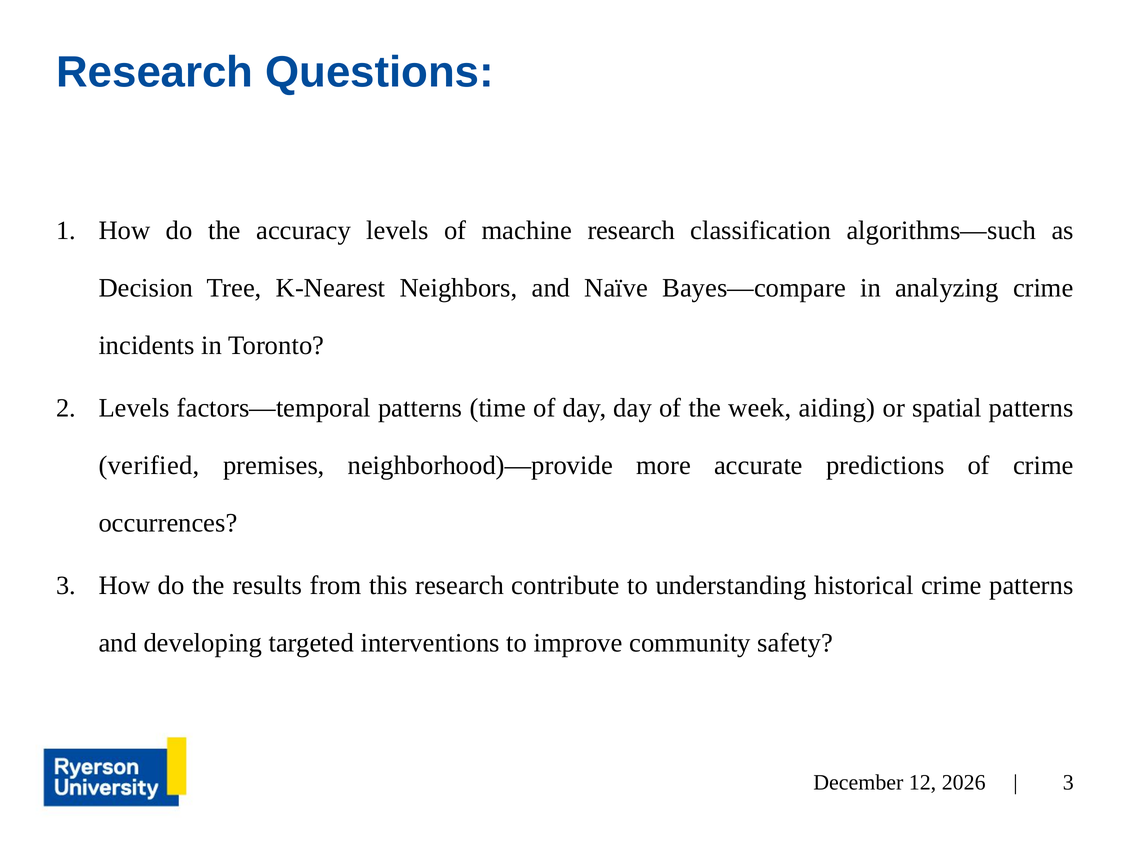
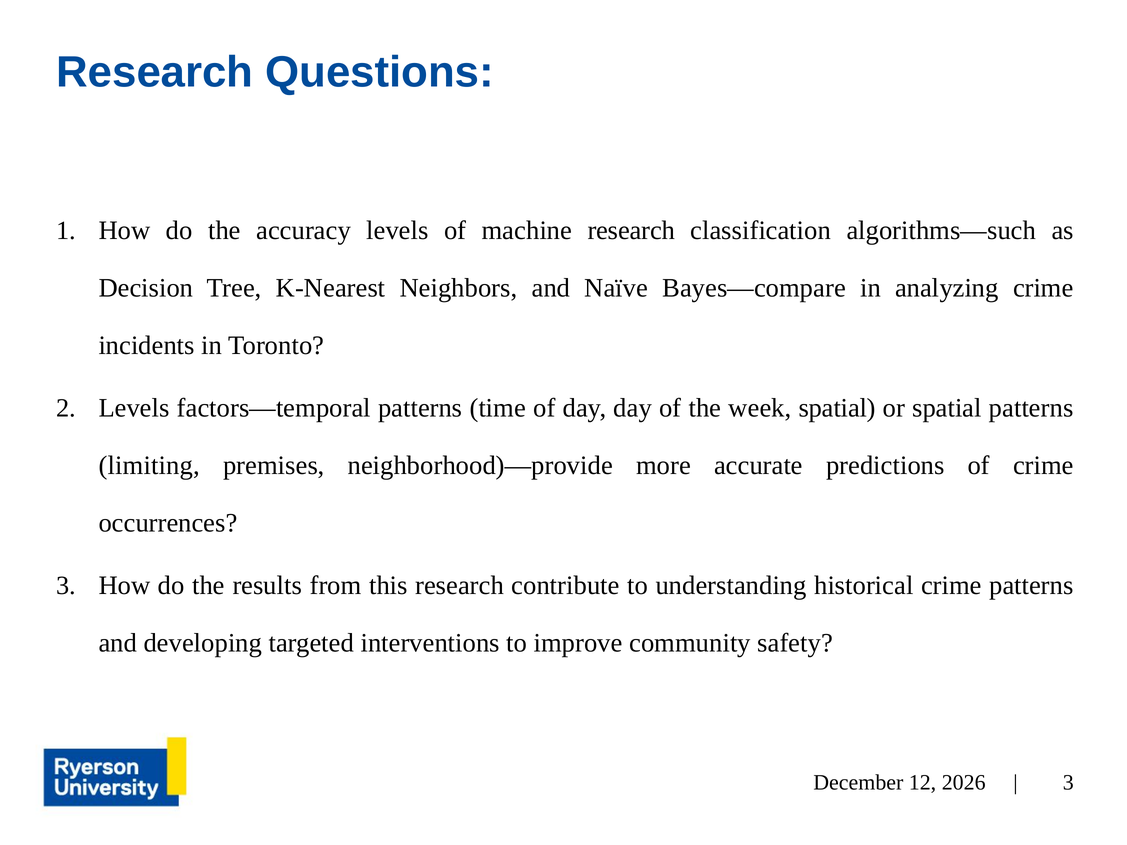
week aiding: aiding -> spatial
verified: verified -> limiting
